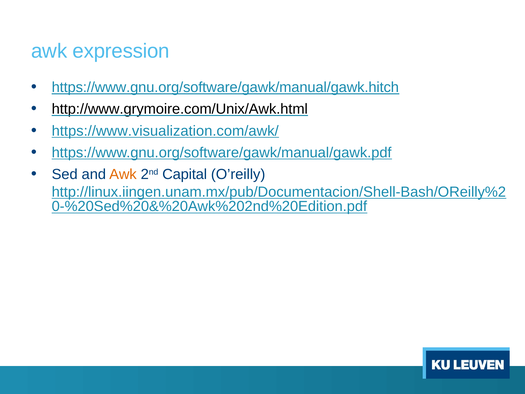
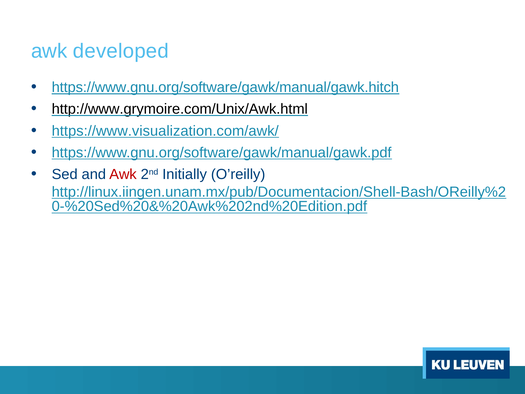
expression: expression -> developed
Awk at (123, 174) colour: orange -> red
Capital: Capital -> Initially
